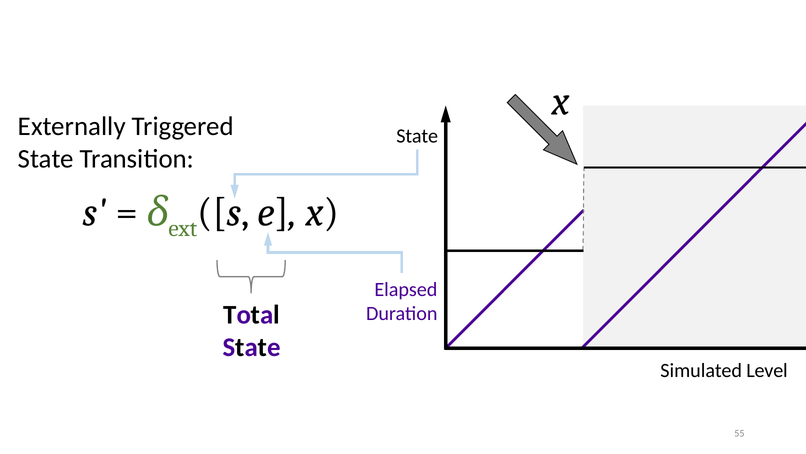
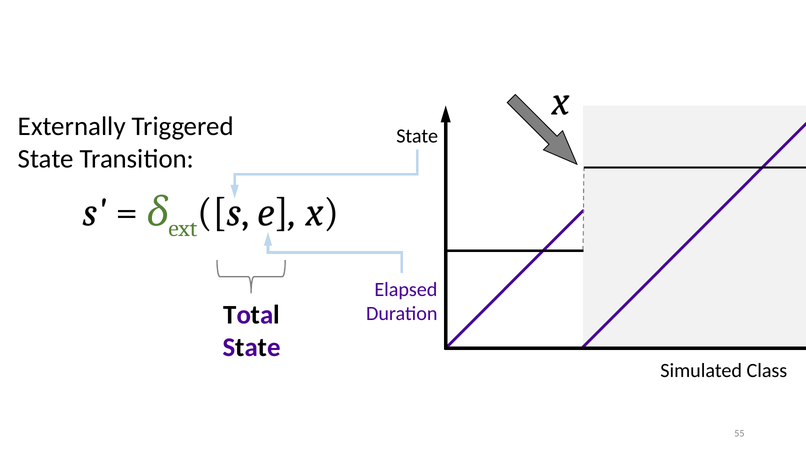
Level: Level -> Class
